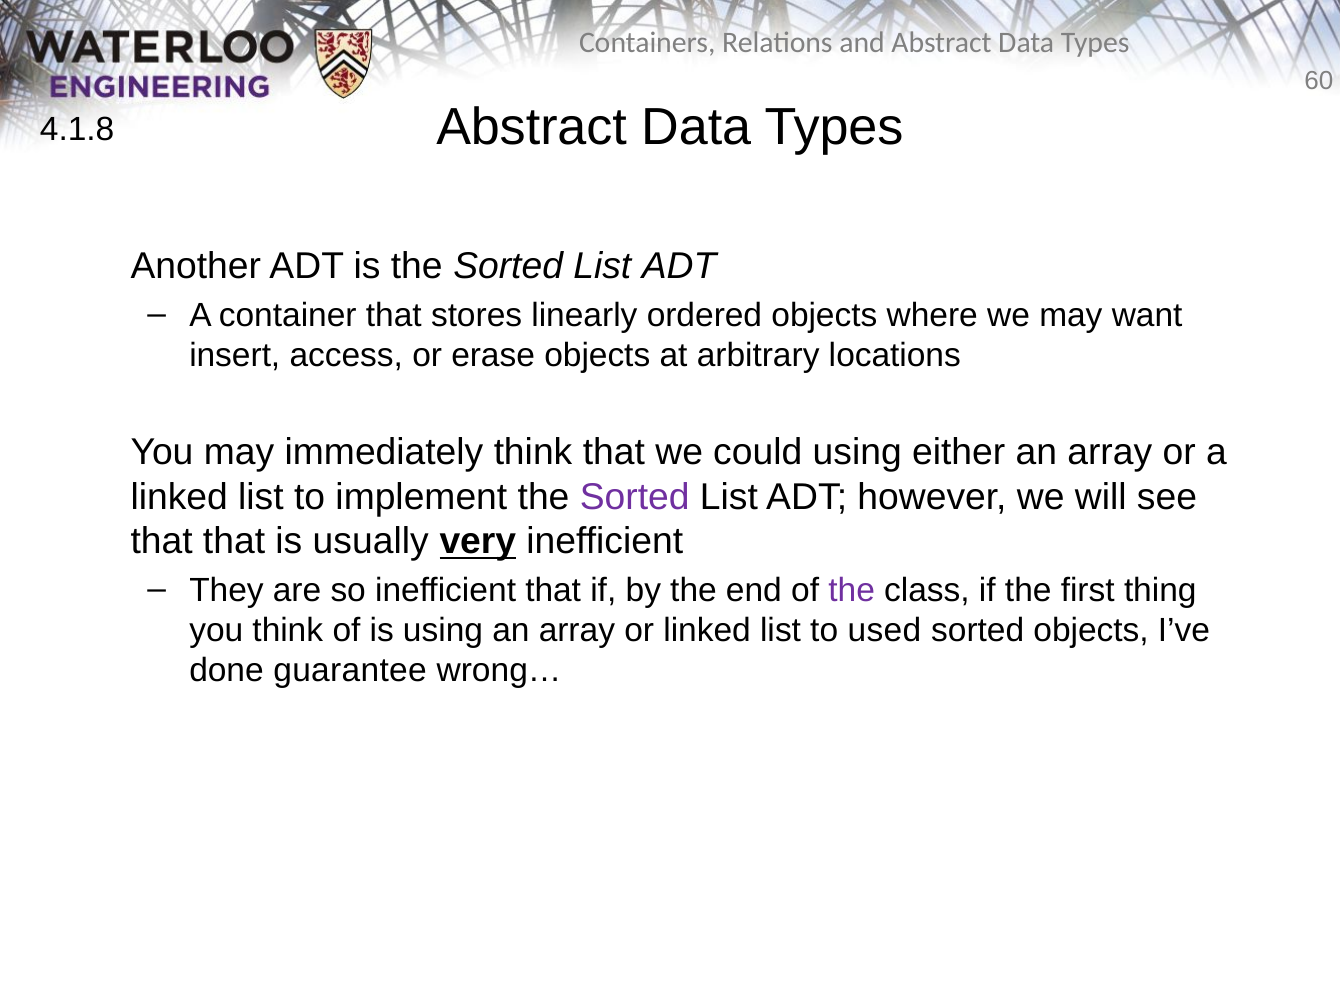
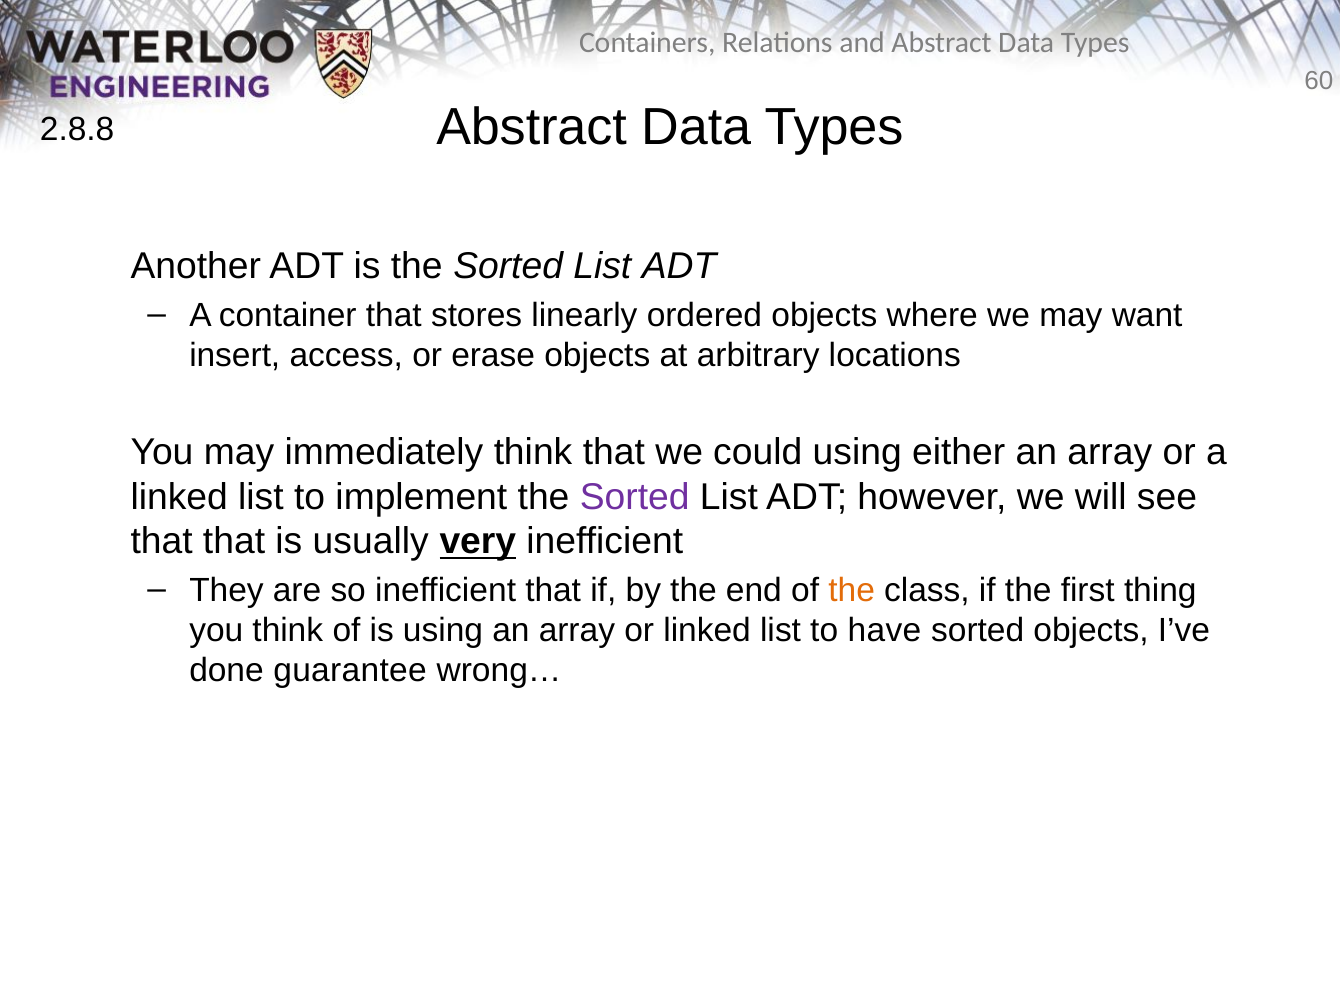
4.1.8: 4.1.8 -> 2.8.8
the at (852, 591) colour: purple -> orange
used: used -> have
